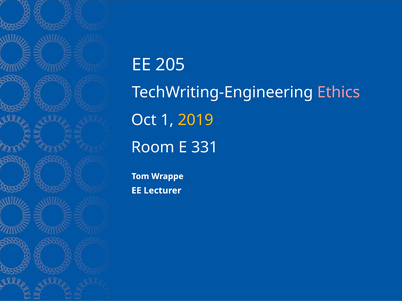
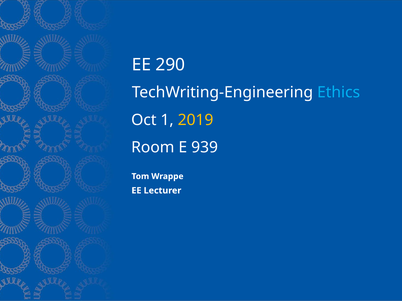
205: 205 -> 290
Ethics colour: pink -> light blue
331: 331 -> 939
